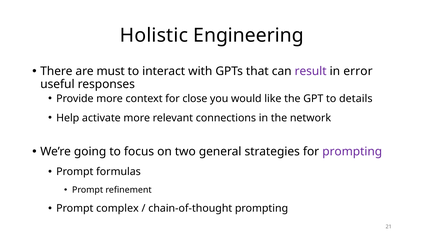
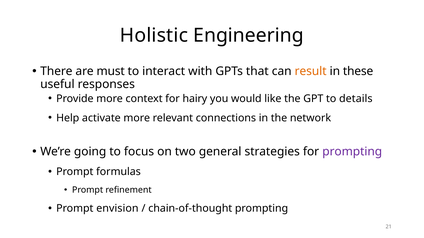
result colour: purple -> orange
error: error -> these
close: close -> hairy
complex: complex -> envision
